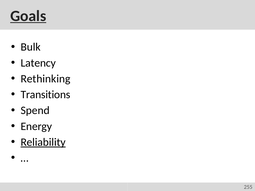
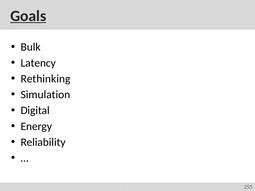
Transitions: Transitions -> Simulation
Spend: Spend -> Digital
Reliability underline: present -> none
